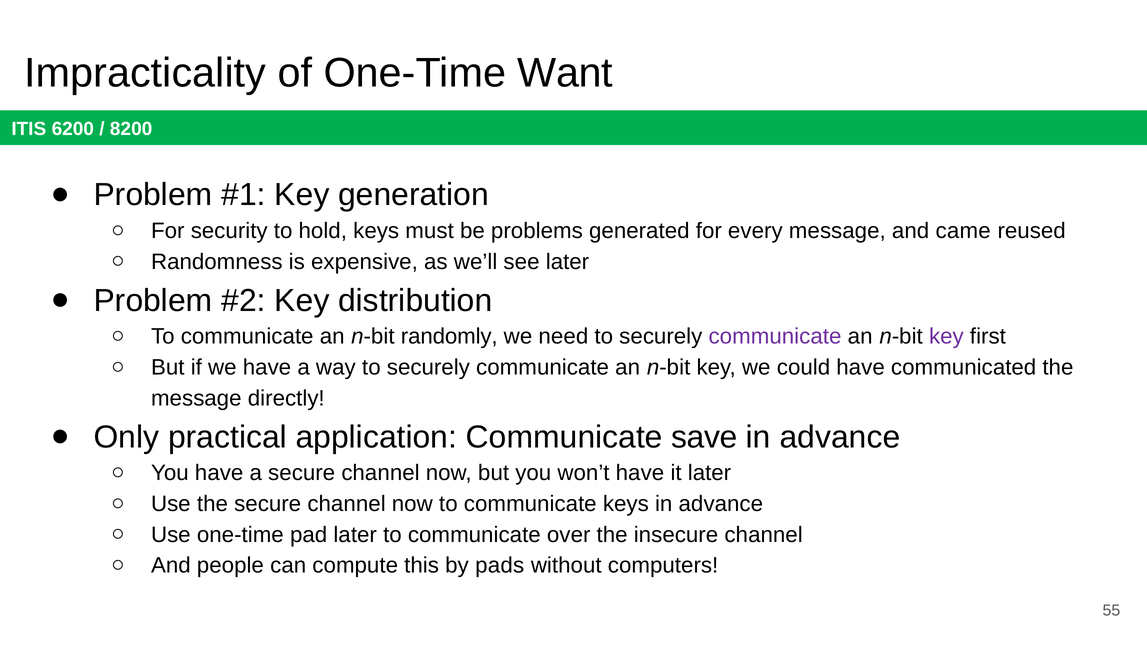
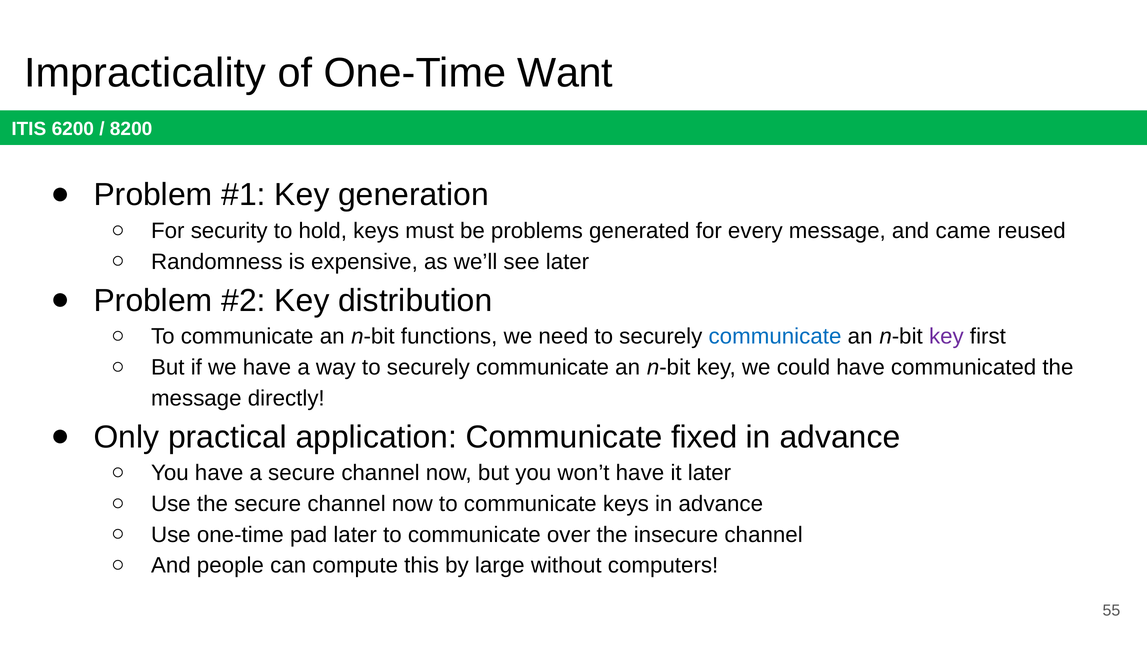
randomly: randomly -> functions
communicate at (775, 337) colour: purple -> blue
save: save -> fixed
pads: pads -> large
